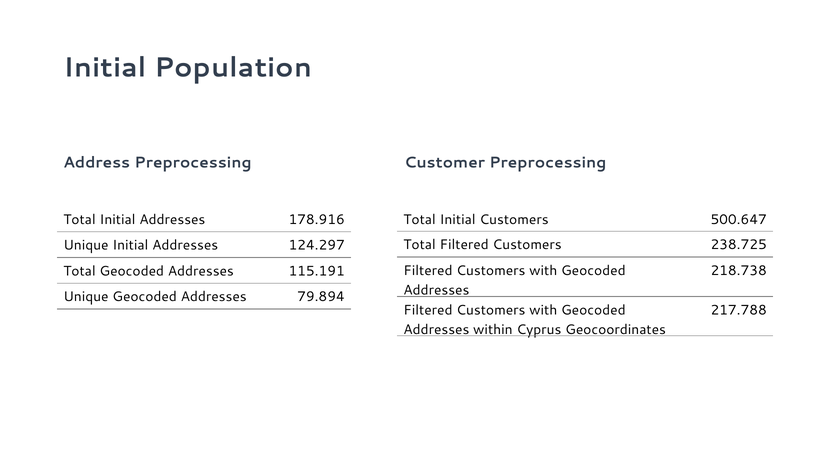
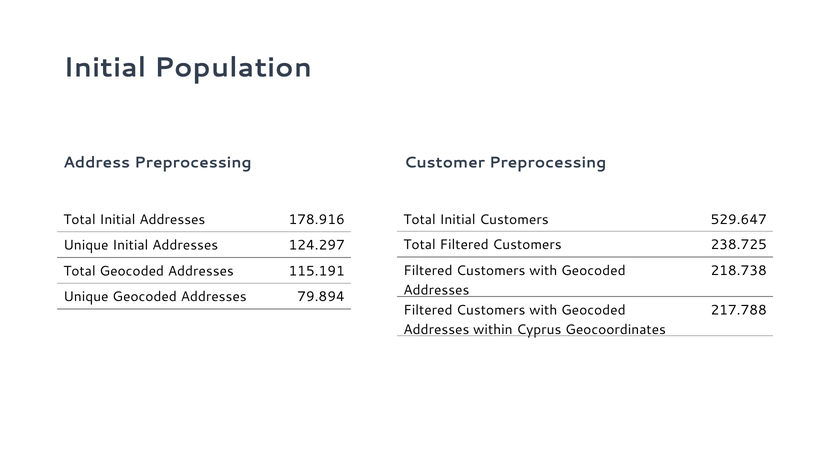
500.647: 500.647 -> 529.647
